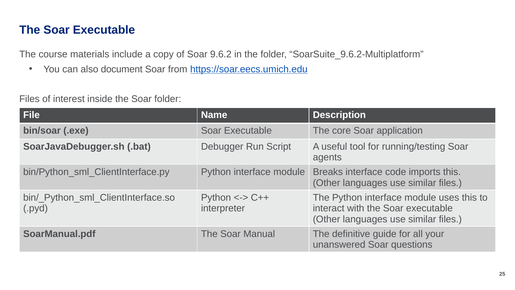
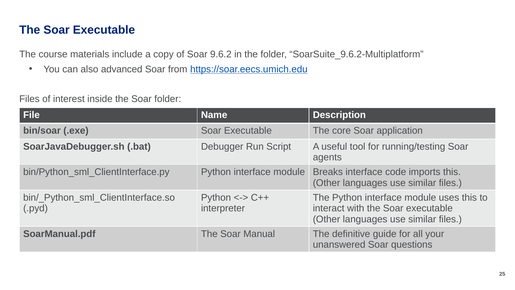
document: document -> advanced
